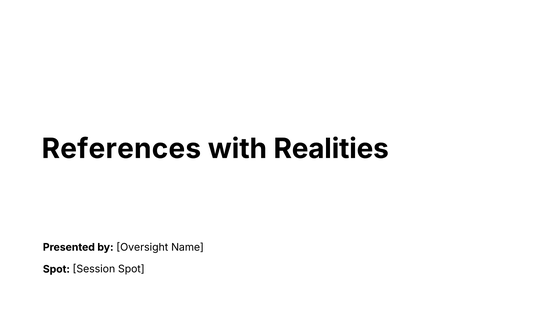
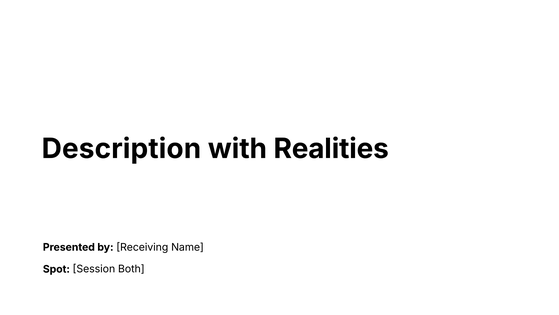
References: References -> Description
Oversight: Oversight -> Receiving
Session Spot: Spot -> Both
